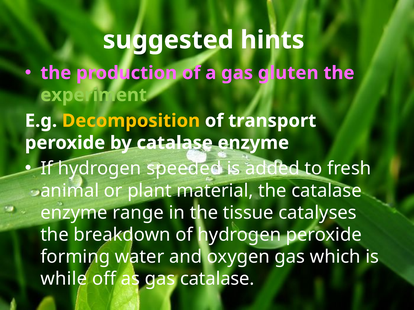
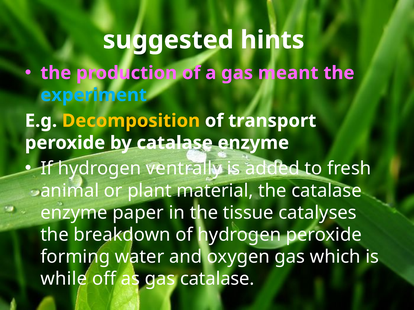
gluten: gluten -> meant
experiment colour: light green -> light blue
speeded: speeded -> ventrally
range: range -> paper
